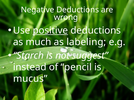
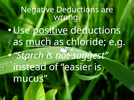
much underline: none -> present
labeling: labeling -> chloride
pencil: pencil -> easier
